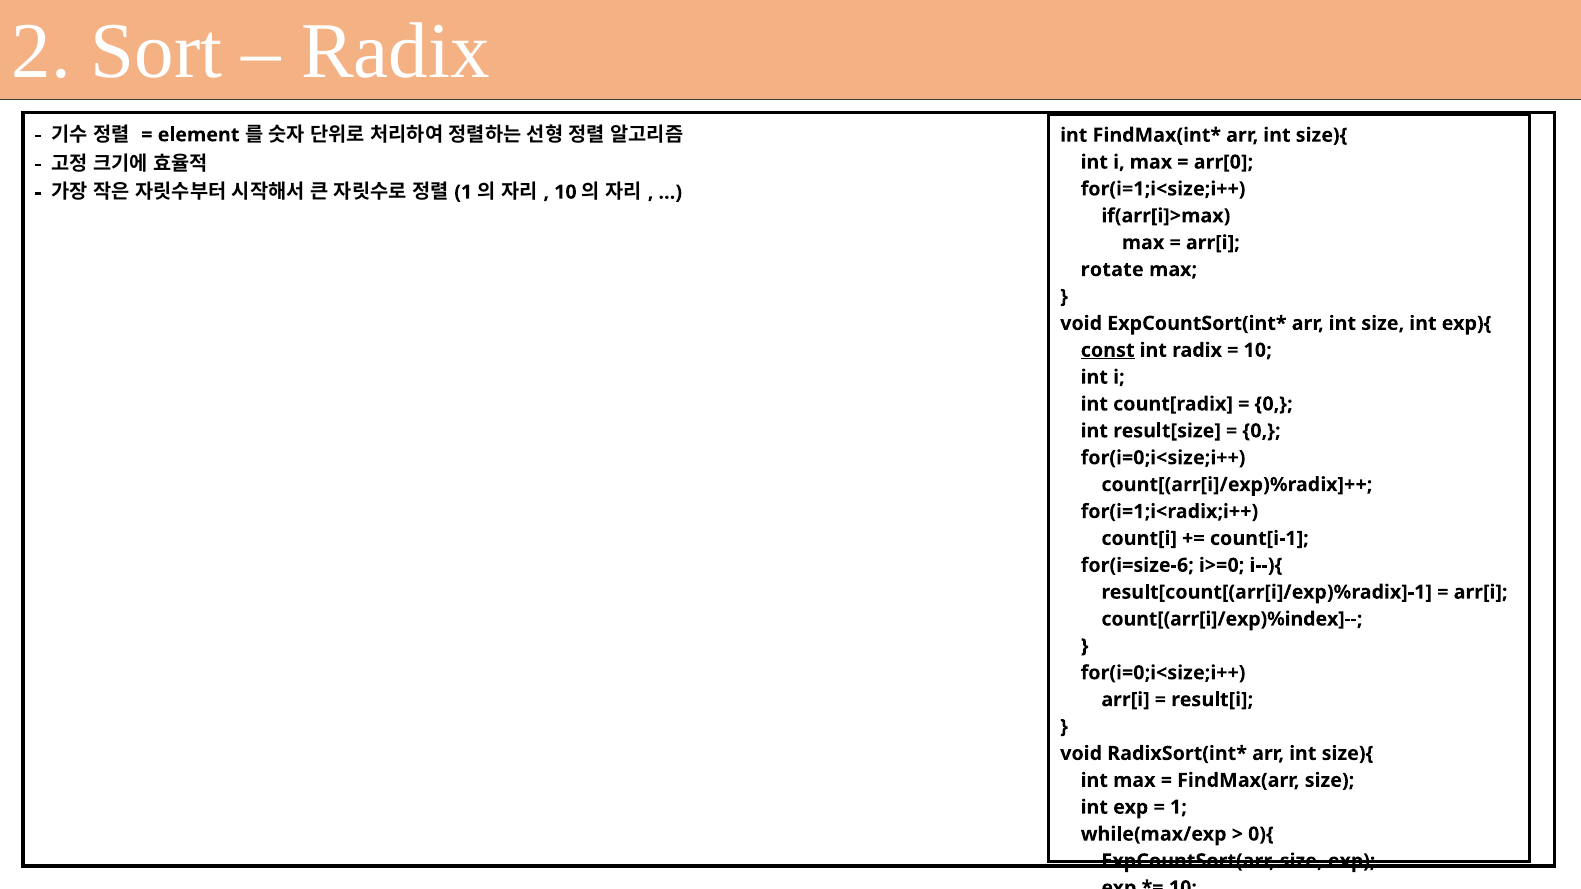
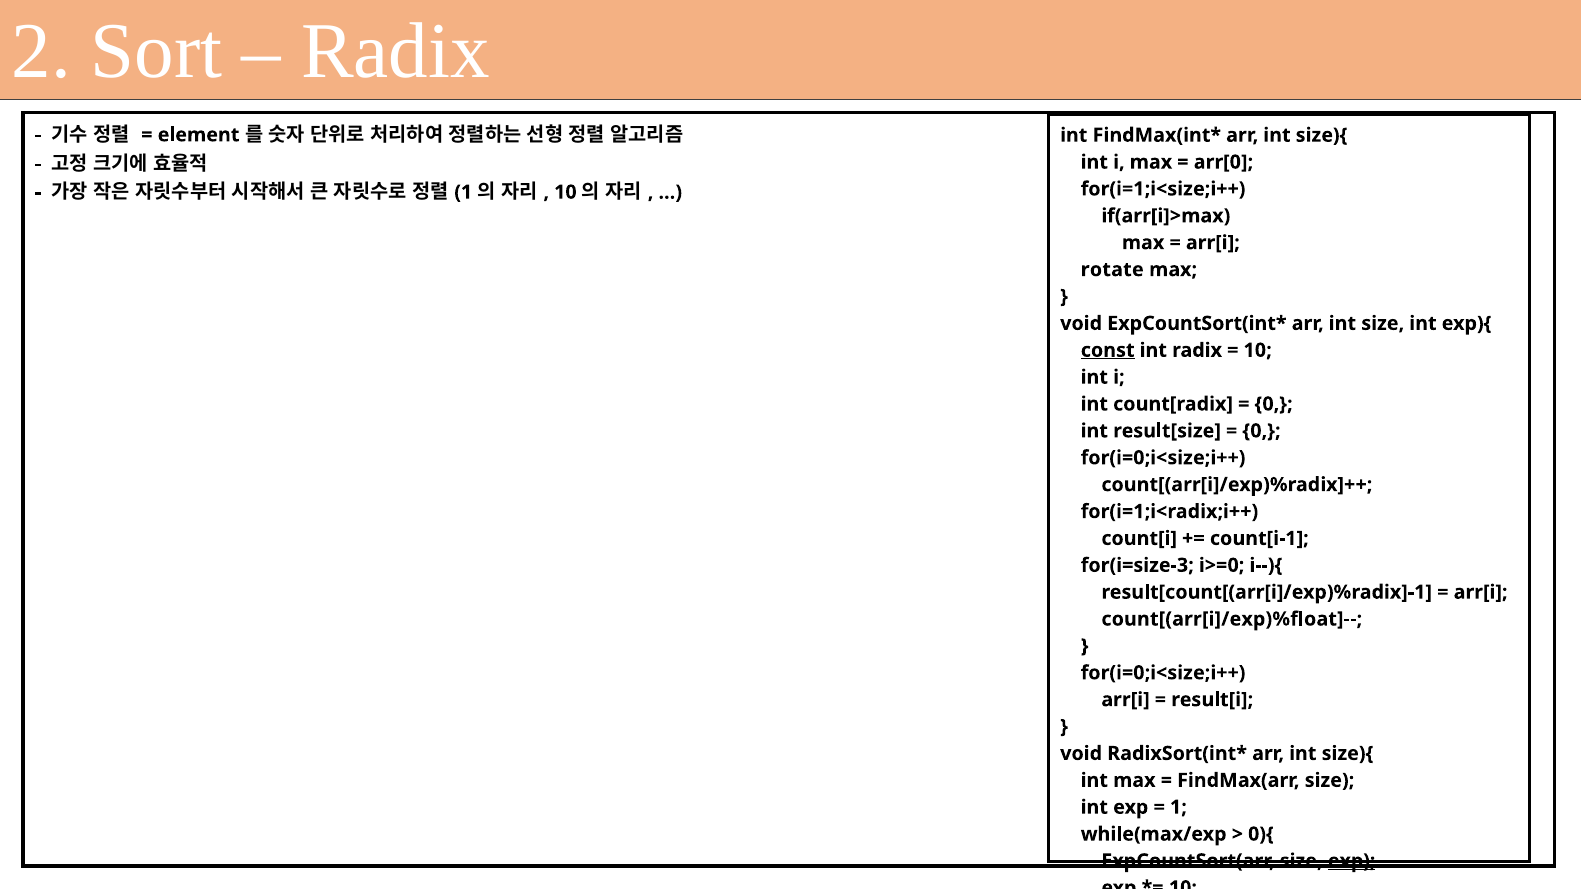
for(i=size-6: for(i=size-6 -> for(i=size-3
count[(arr[i]/exp)%index]--: count[(arr[i]/exp)%index]-- -> count[(arr[i]/exp)%float]--
exp at (1352, 861) underline: none -> present
